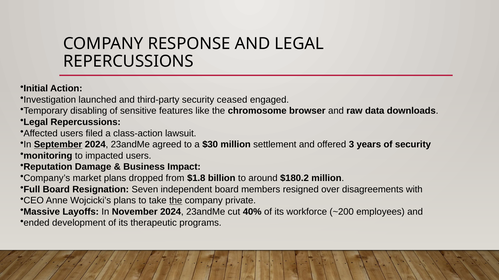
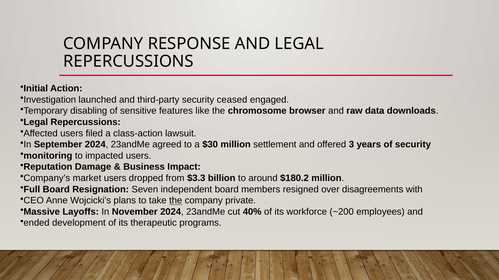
September underline: present -> none
market plans: plans -> users
$1.8: $1.8 -> $3.3
